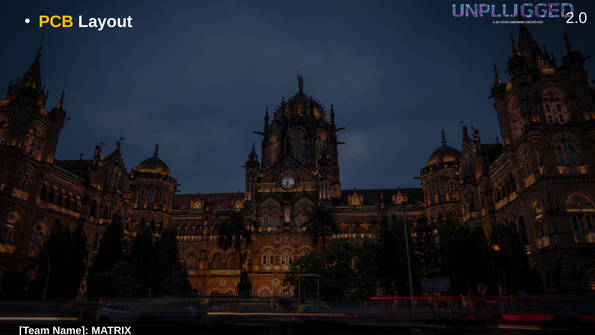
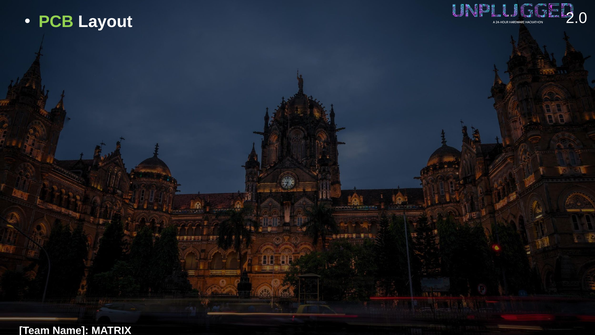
PCB colour: yellow -> light green
